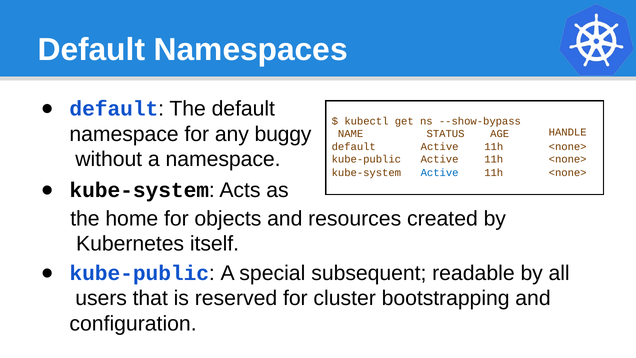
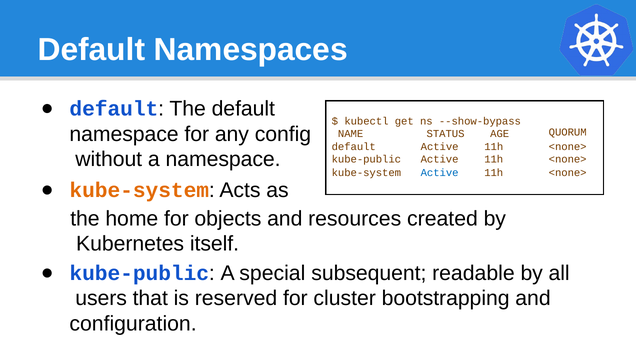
buggy: buggy -> config
HANDLE: HANDLE -> QUORUM
kube-system at (139, 190) colour: black -> orange
